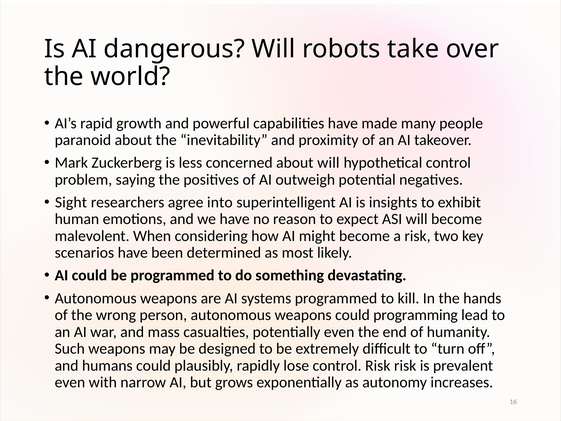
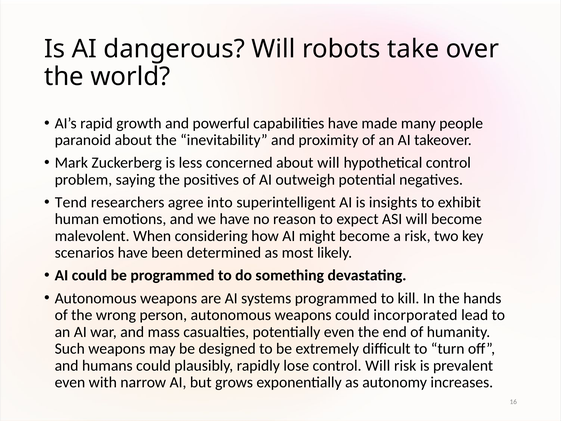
Sight: Sight -> Tend
programming: programming -> incorporated
control Risk: Risk -> Will
